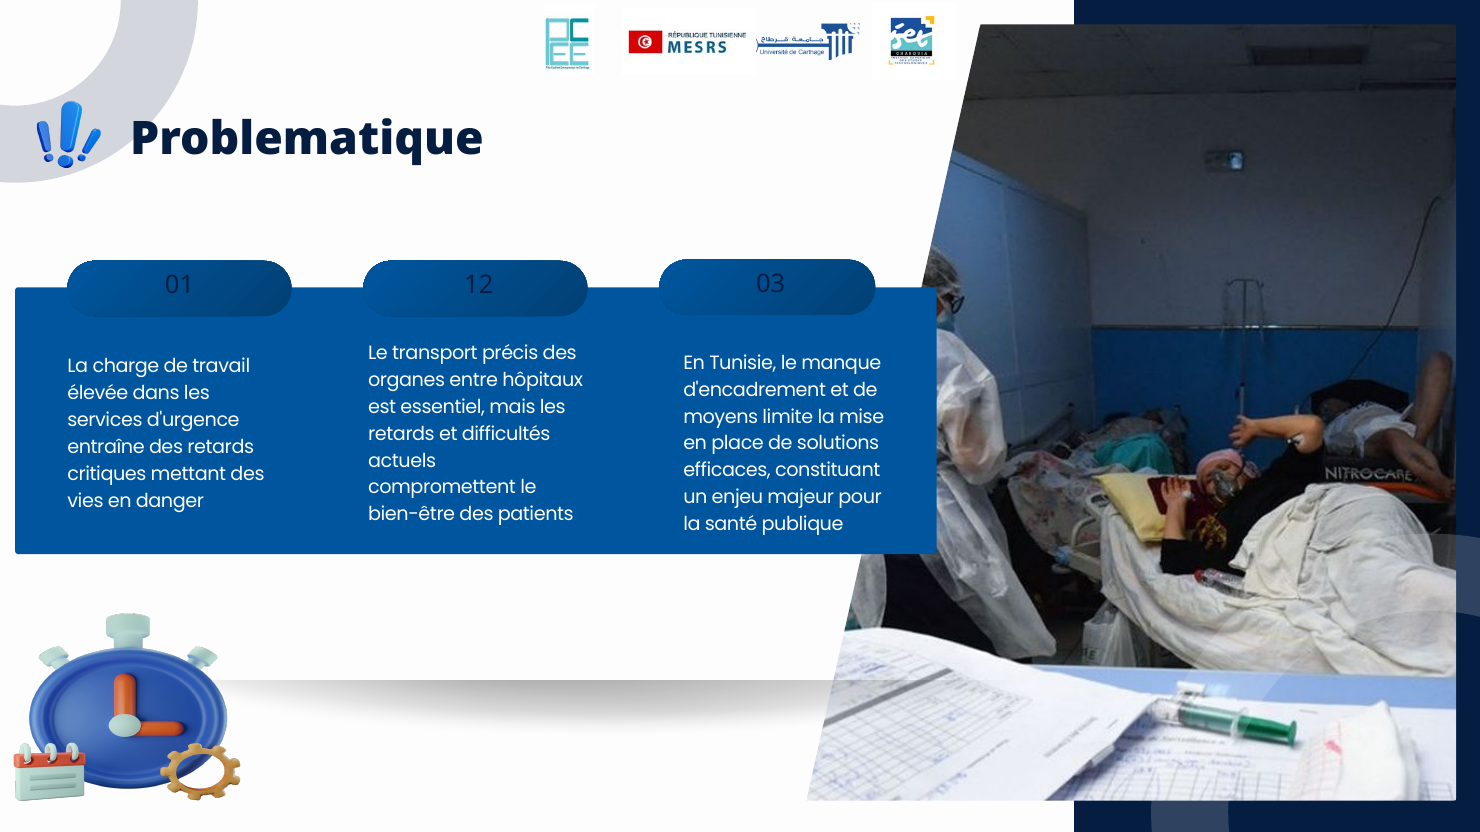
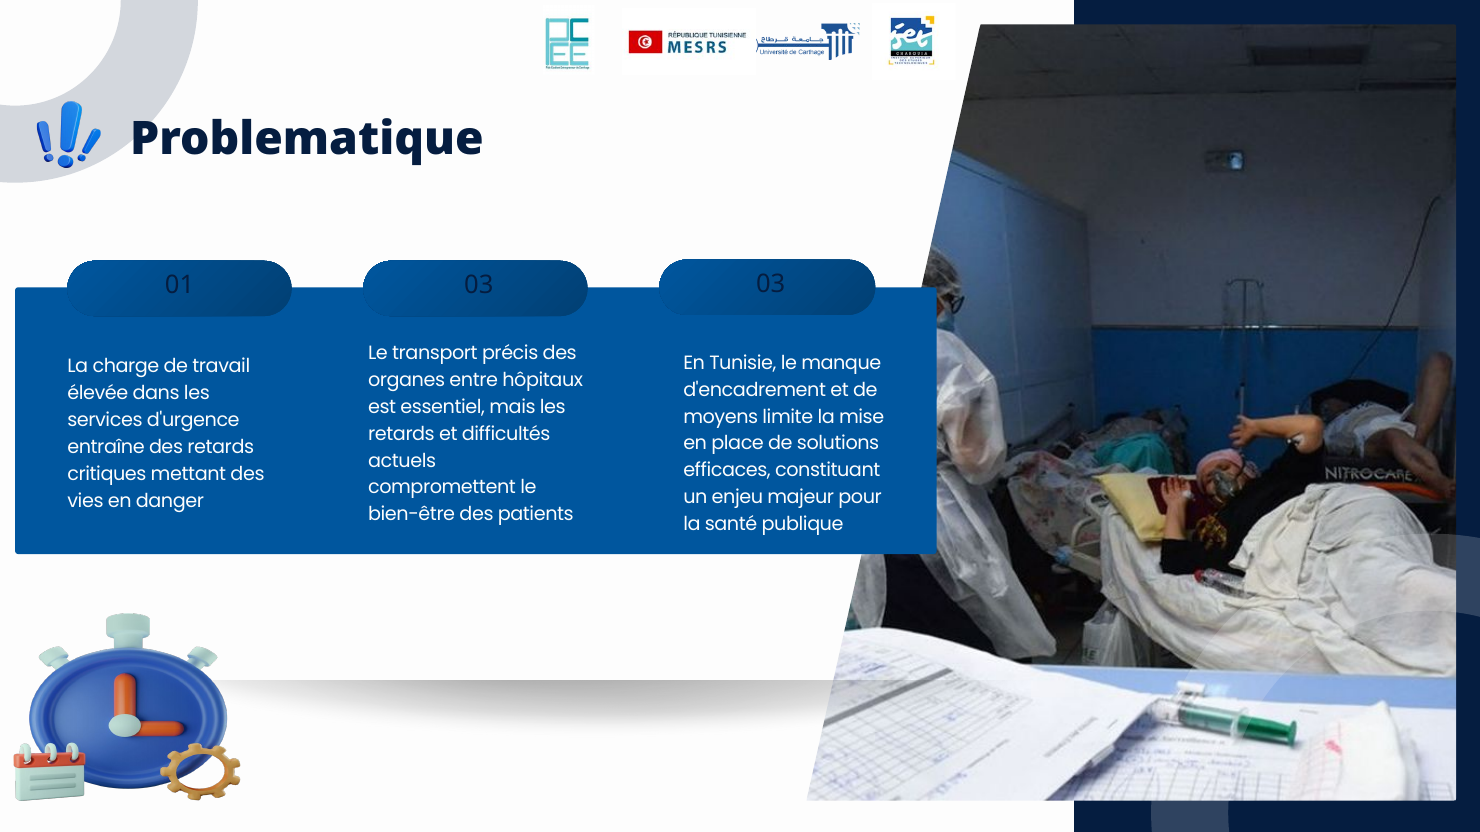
01 12: 12 -> 03
